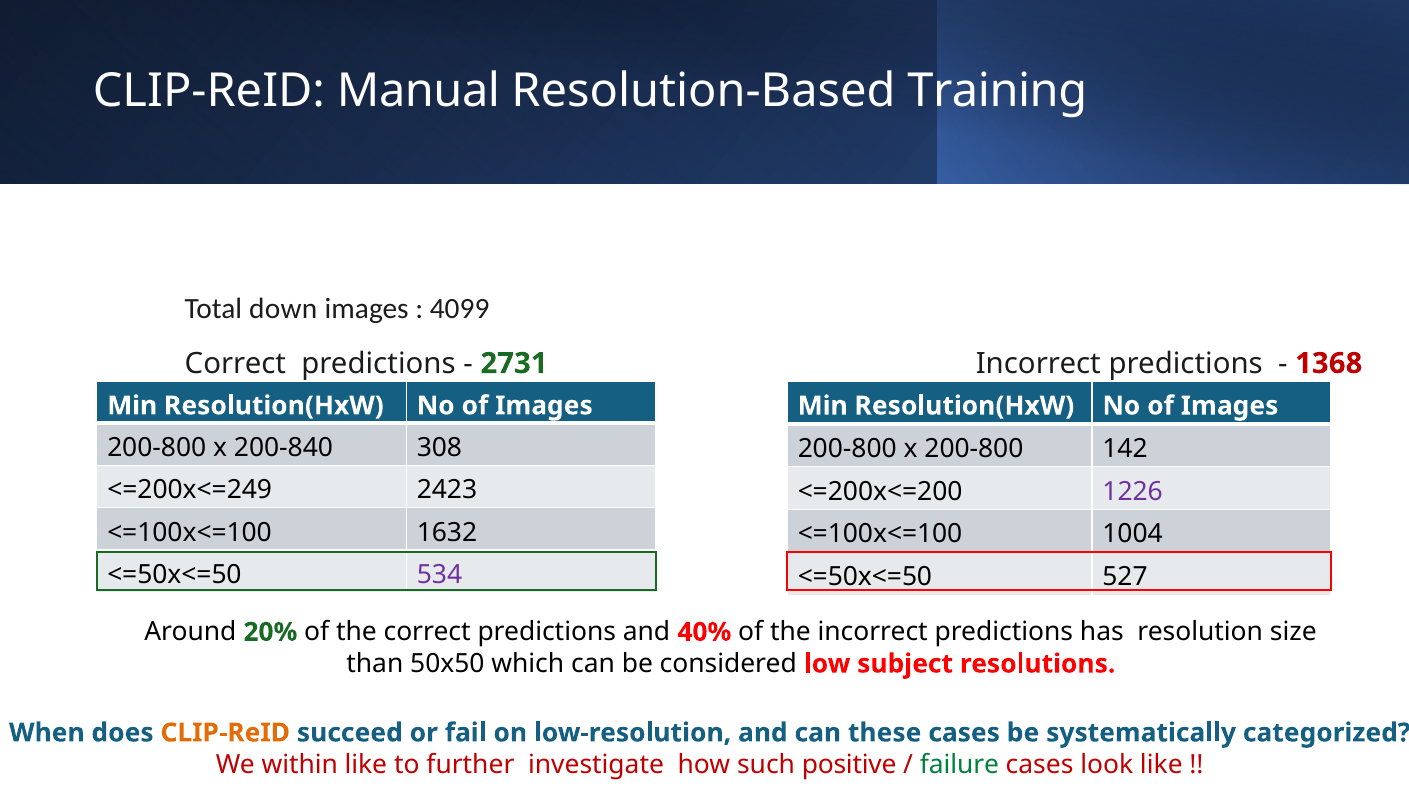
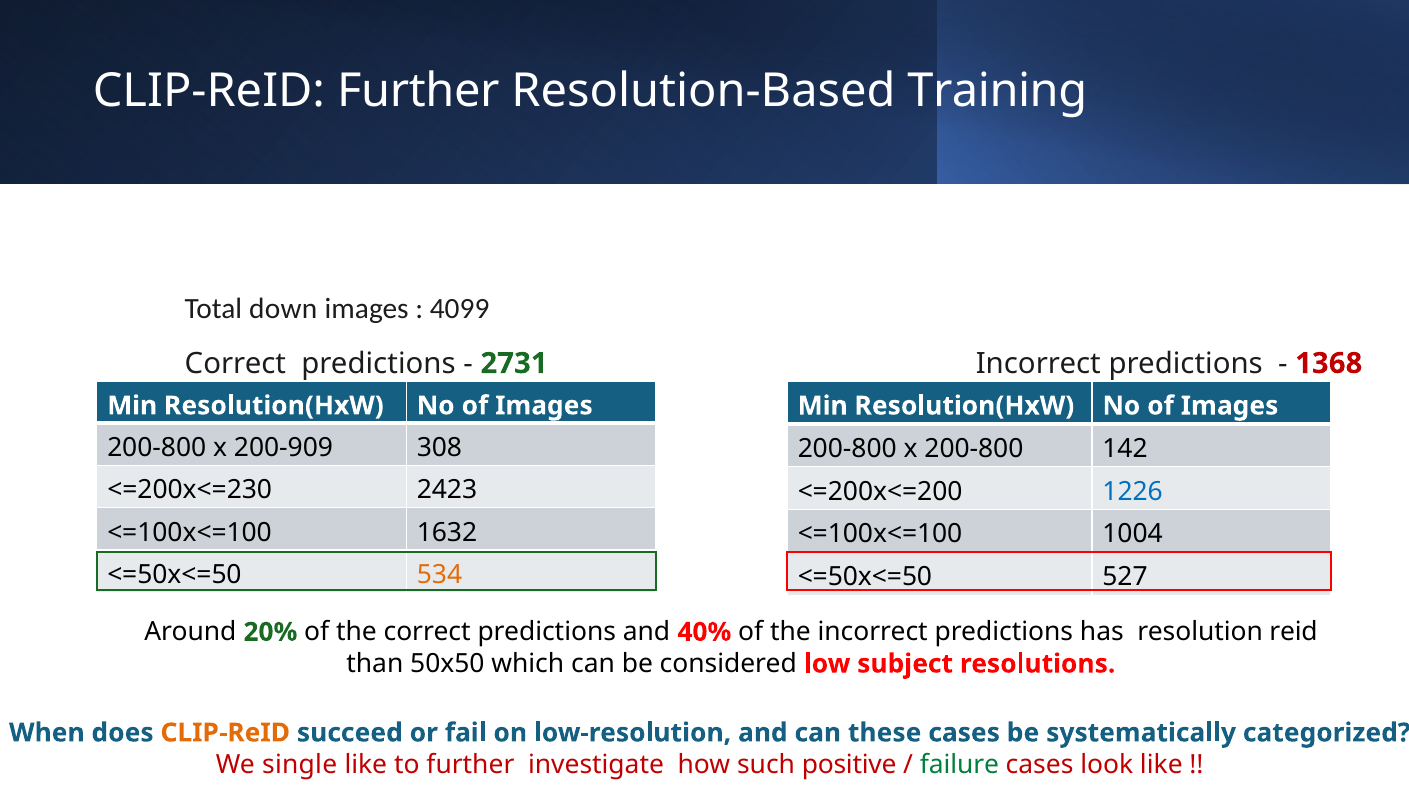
CLIP-ReID Manual: Manual -> Further
200-840: 200-840 -> 200-909
<=200x<=249: <=200x<=249 -> <=200x<=230
1226 colour: purple -> blue
534 colour: purple -> orange
size: size -> reid
within: within -> single
